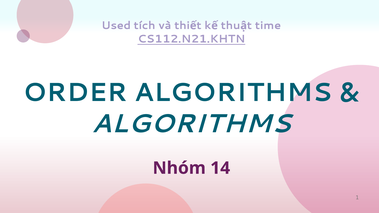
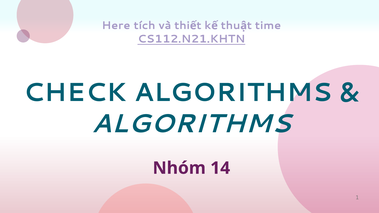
Used: Used -> Here
ORDER: ORDER -> CHECK
